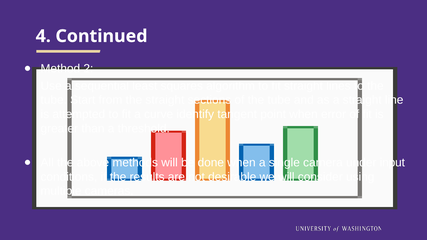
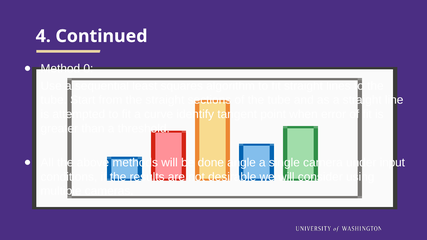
2: 2 -> 0
done when: when -> angle
